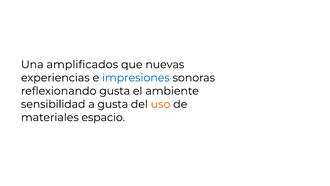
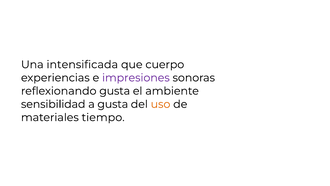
amplificados: amplificados -> intensificada
nuevas: nuevas -> cuerpo
impresiones colour: blue -> purple
espacio: espacio -> tiempo
